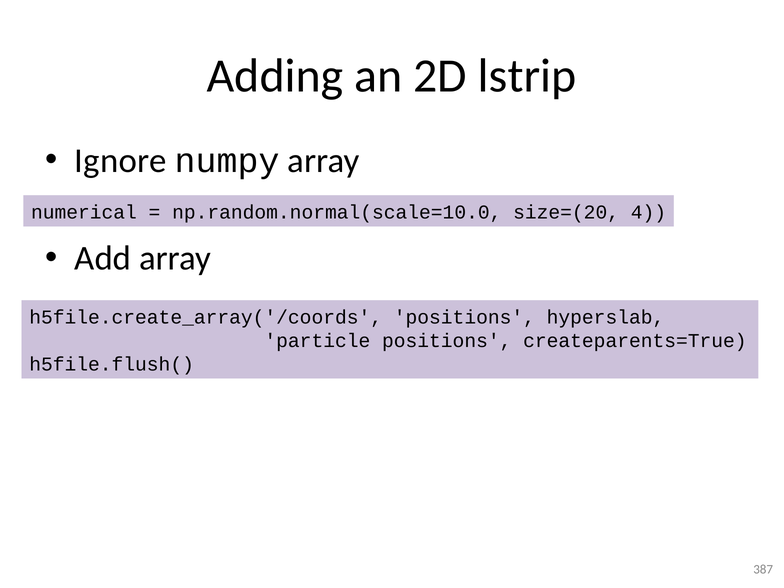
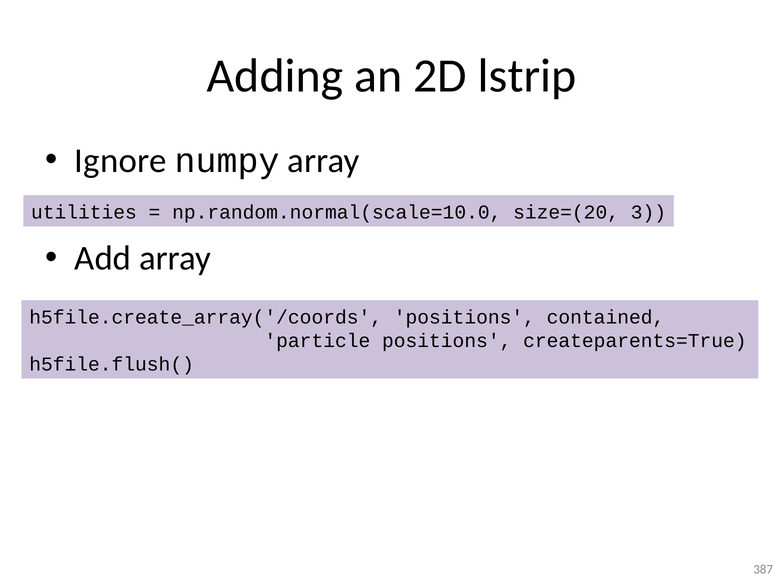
numerical: numerical -> utilities
4: 4 -> 3
hyperslab: hyperslab -> contained
